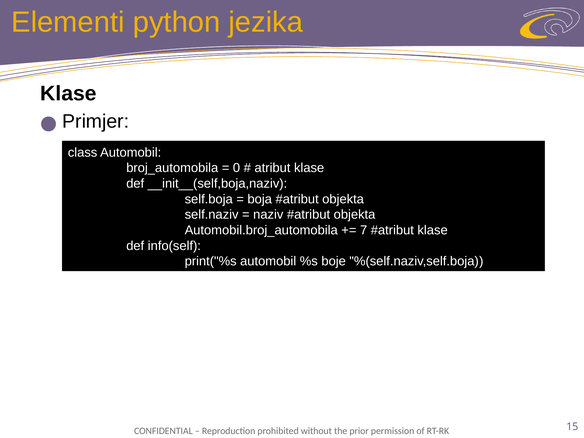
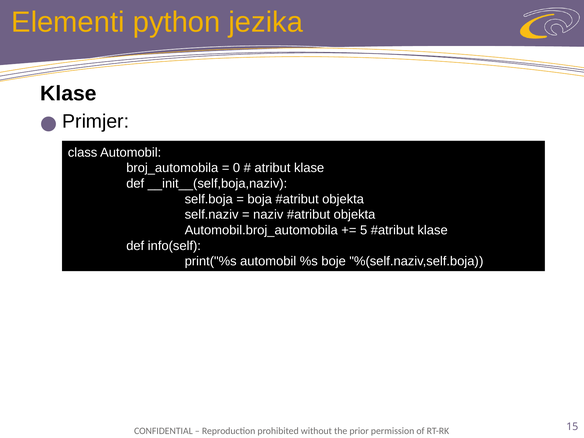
7: 7 -> 5
